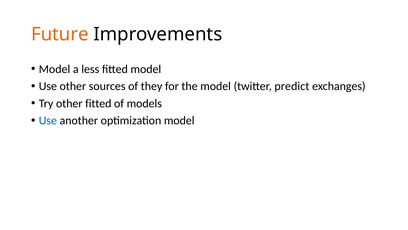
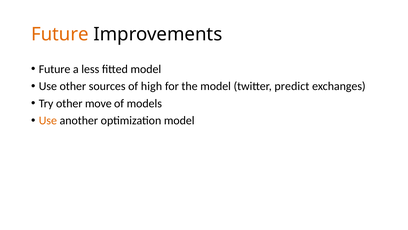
Model at (55, 69): Model -> Future
they: they -> high
other fitted: fitted -> move
Use at (48, 120) colour: blue -> orange
